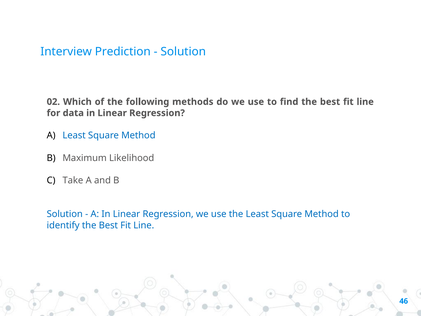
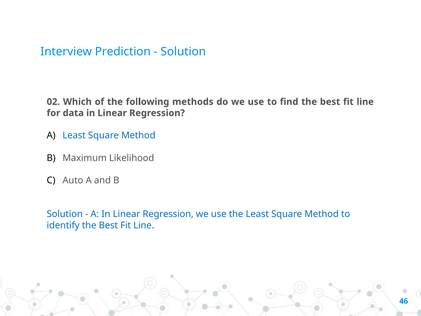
Take: Take -> Auto
